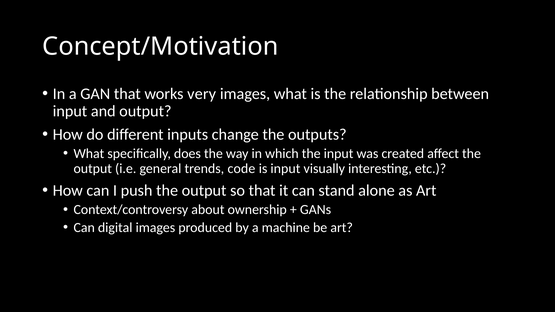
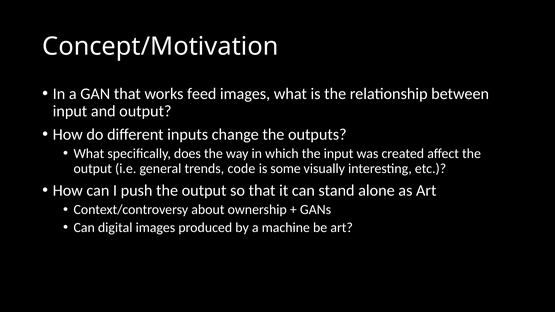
very: very -> feed
is input: input -> some
